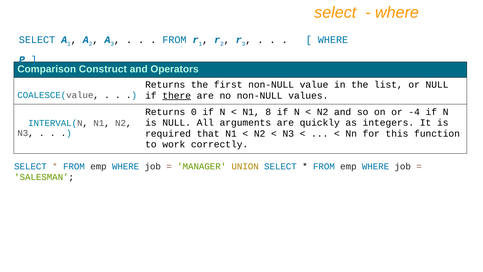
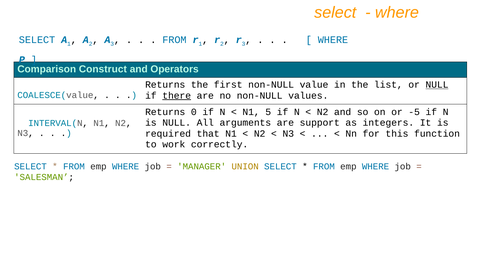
NULL at (437, 85) underline: none -> present
8: 8 -> 5
-4: -4 -> -5
quickly: quickly -> support
